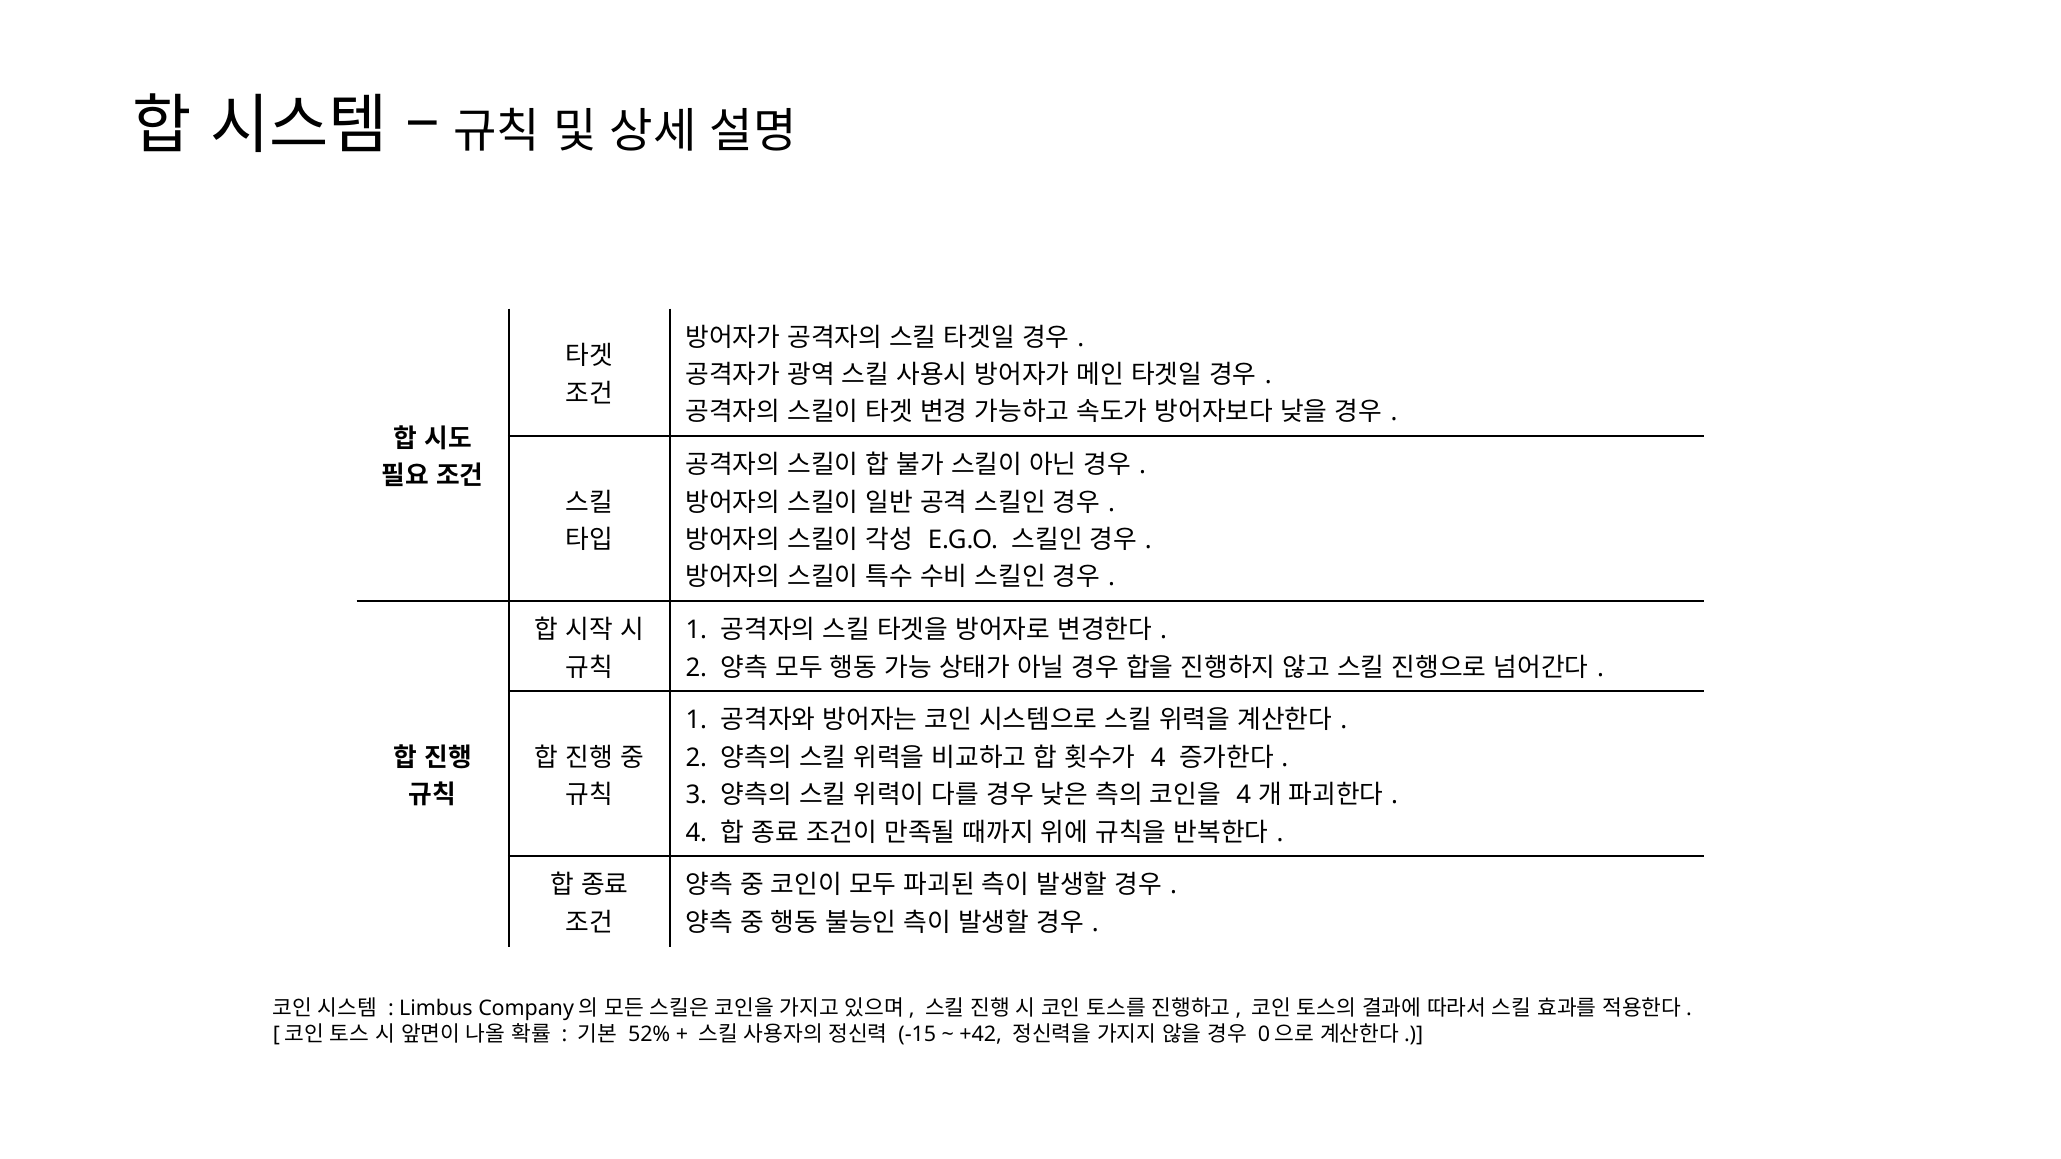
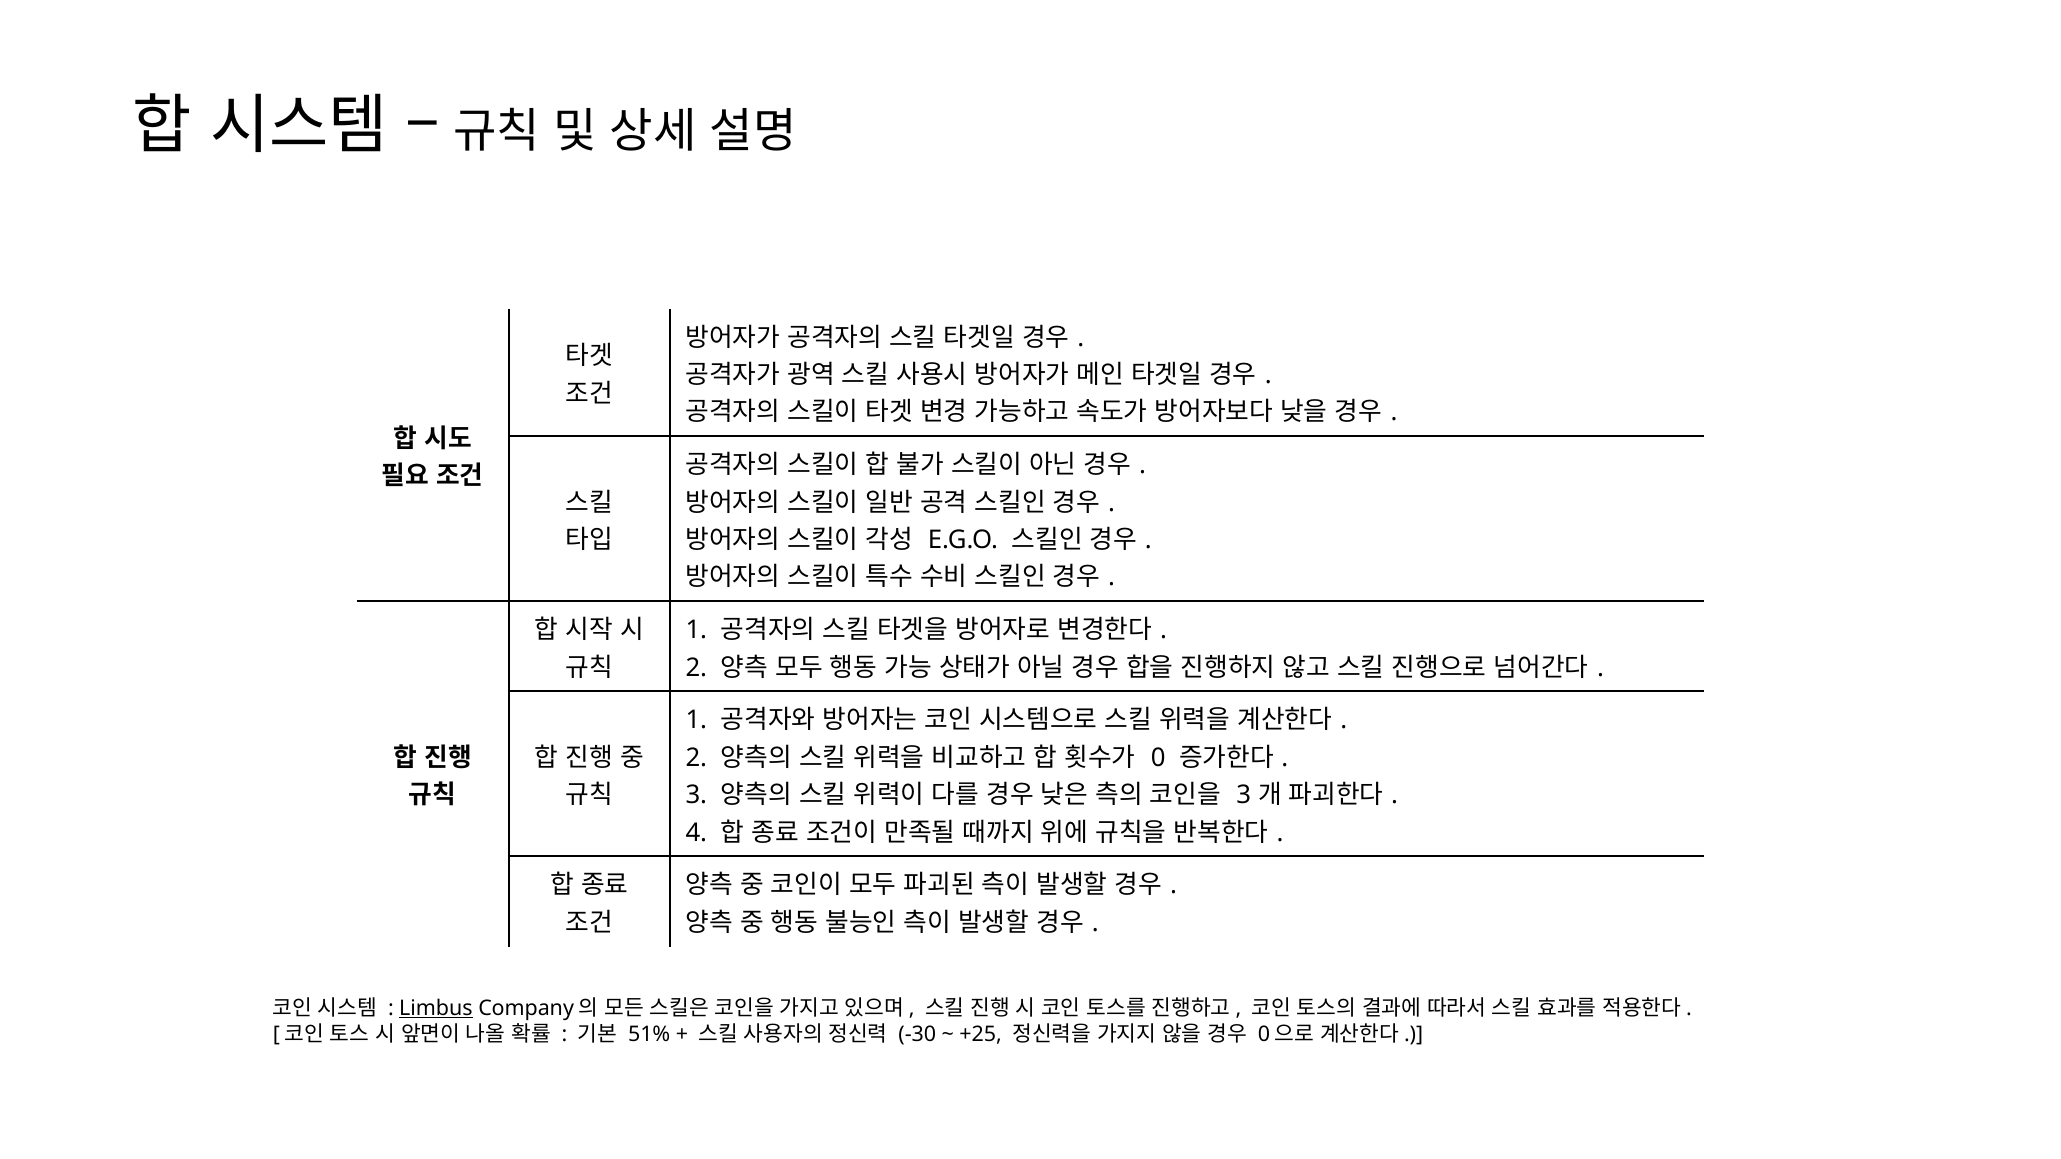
4 at (1158, 758): 4 -> 0
4 at (1244, 795): 4 -> 3
Limbus underline: none -> present
52%: 52% -> 51%
-15: -15 -> -30
+42: +42 -> +25
